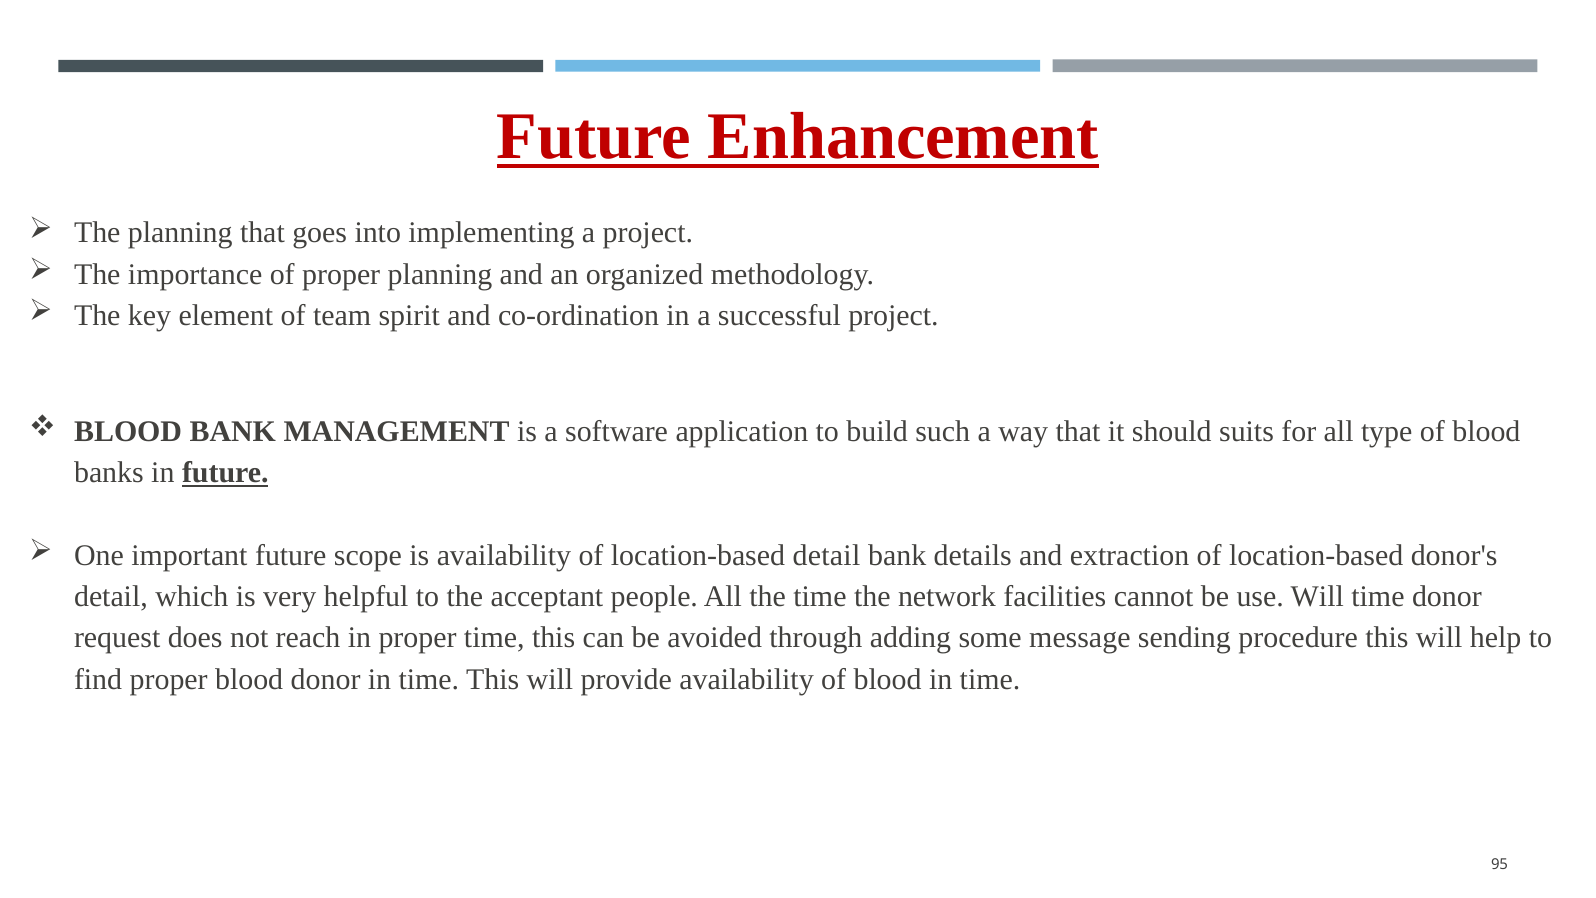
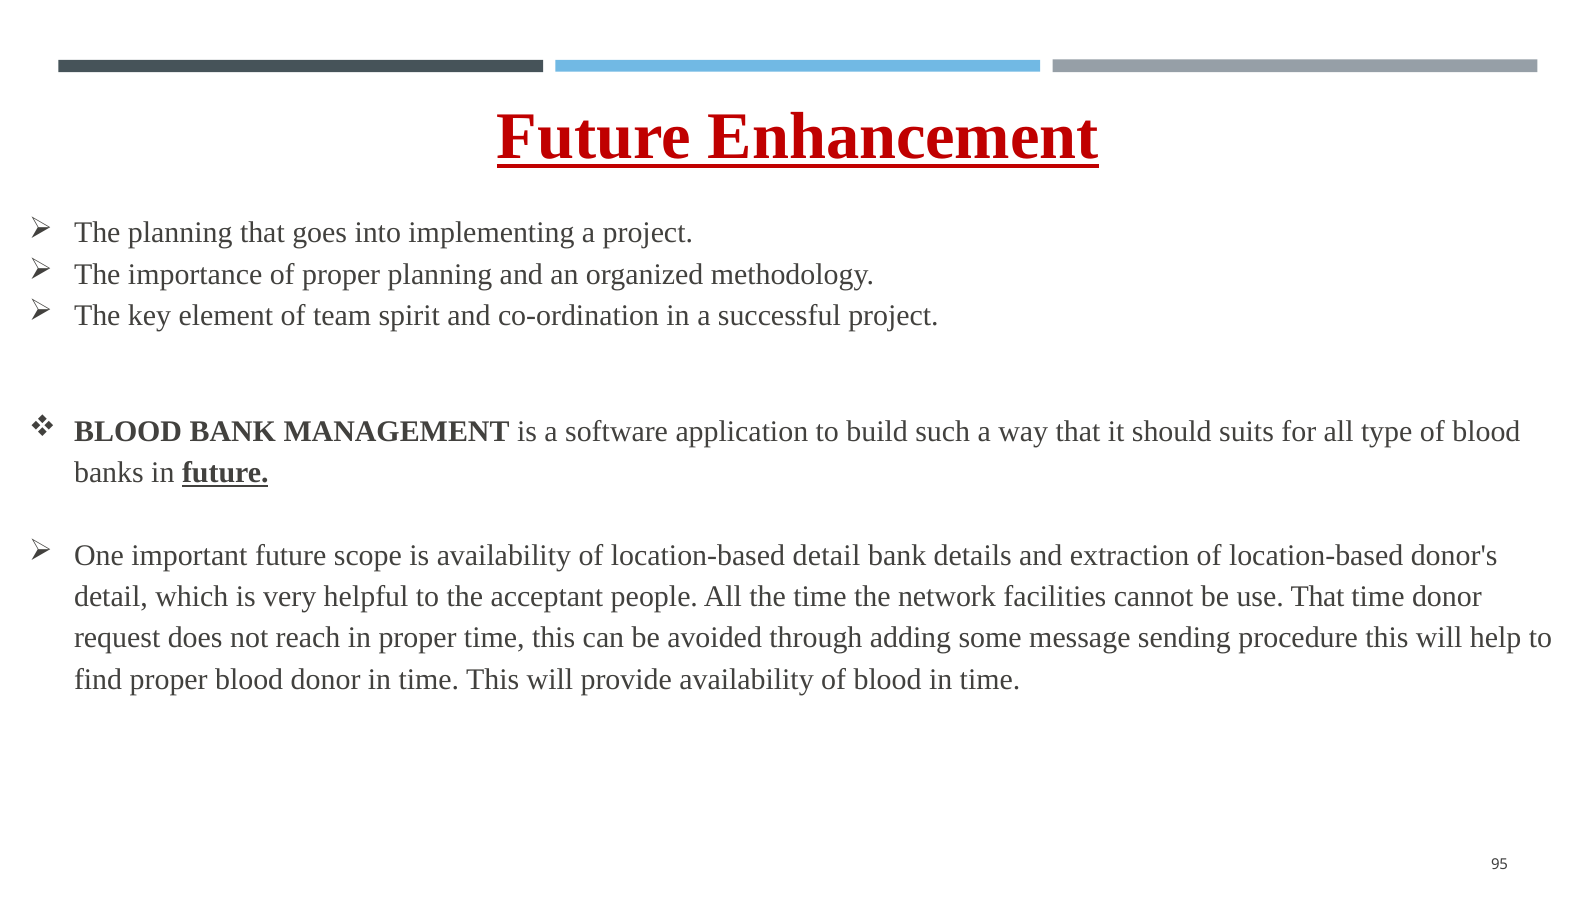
use Will: Will -> That
